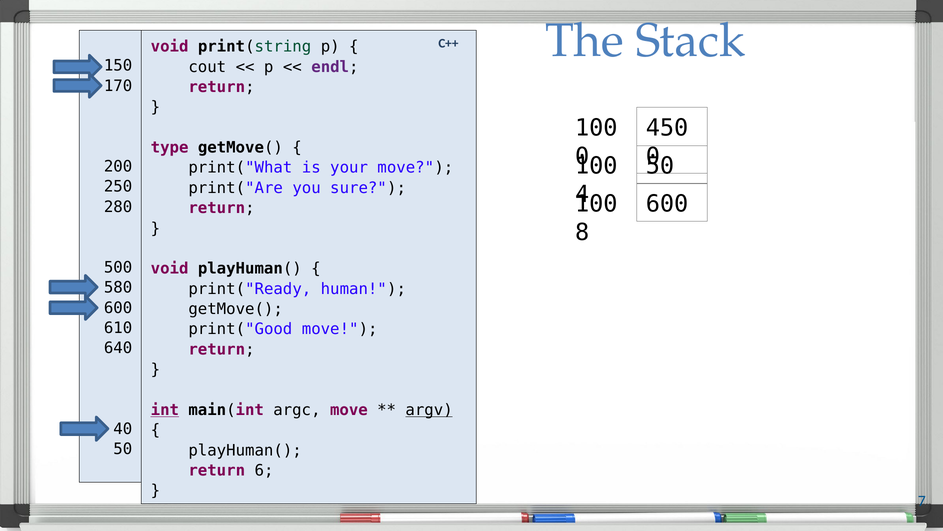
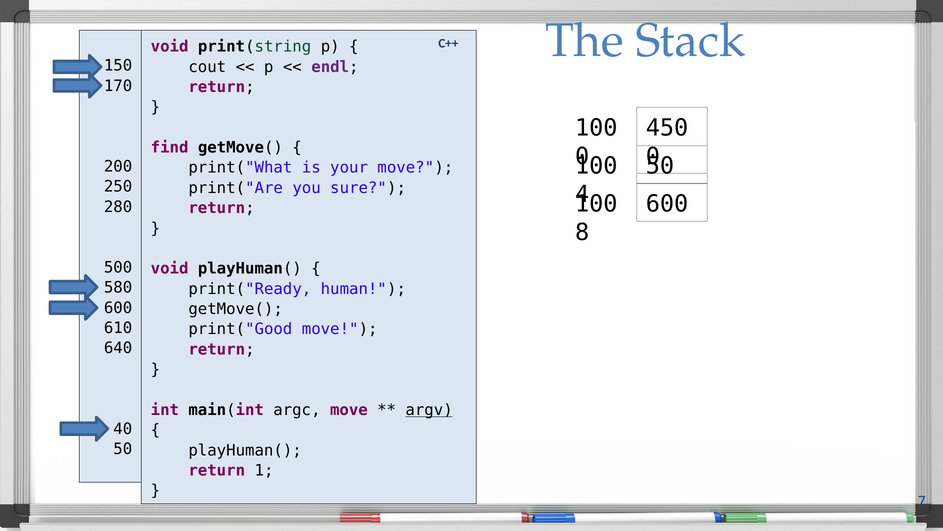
type: type -> find
int underline: present -> none
6: 6 -> 1
